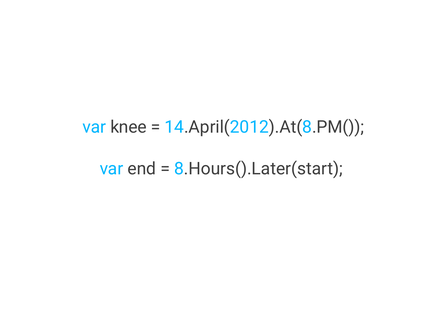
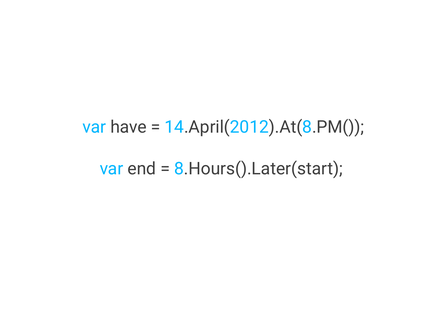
knee: knee -> have
